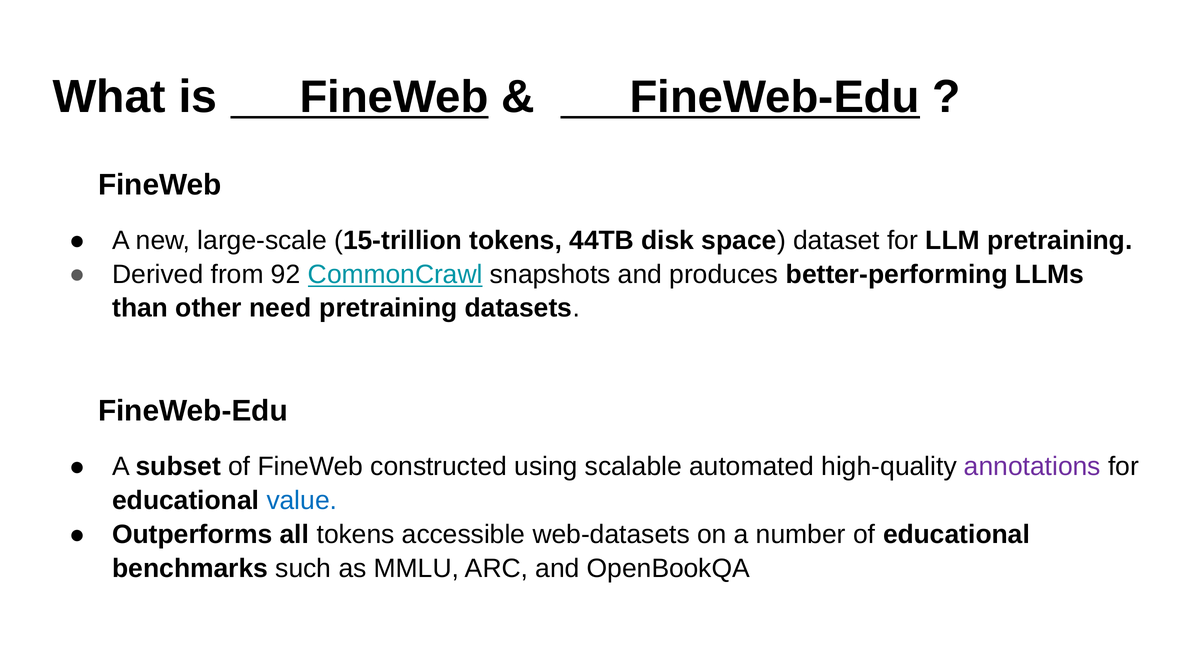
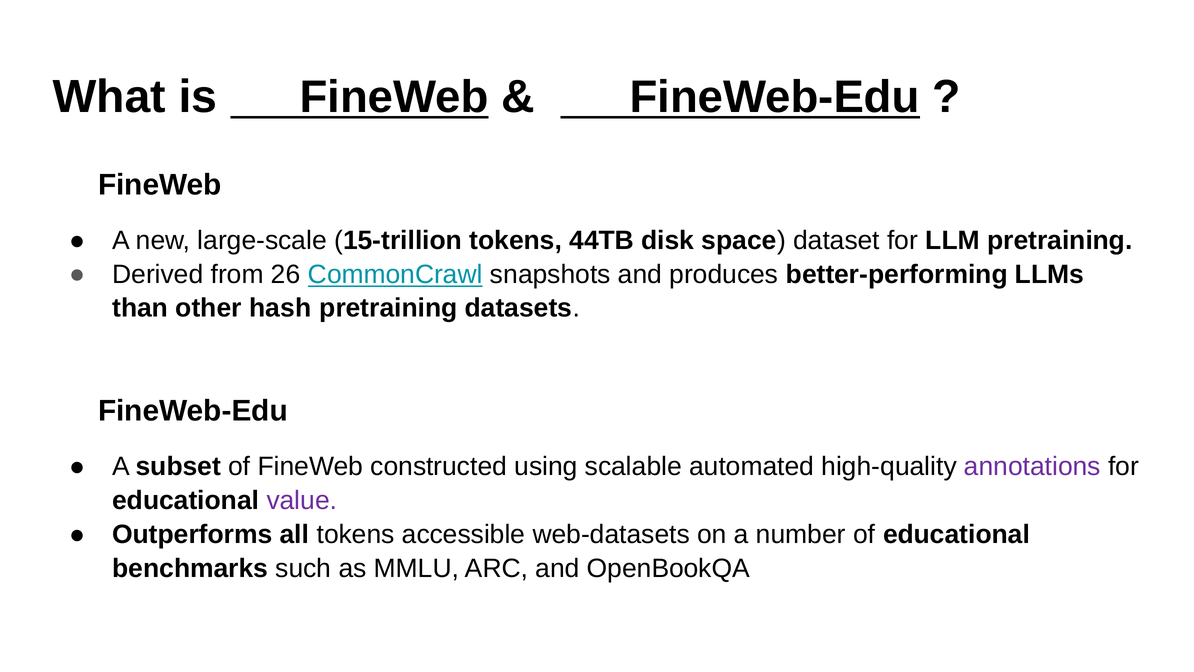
92: 92 -> 26
need: need -> hash
value colour: blue -> purple
